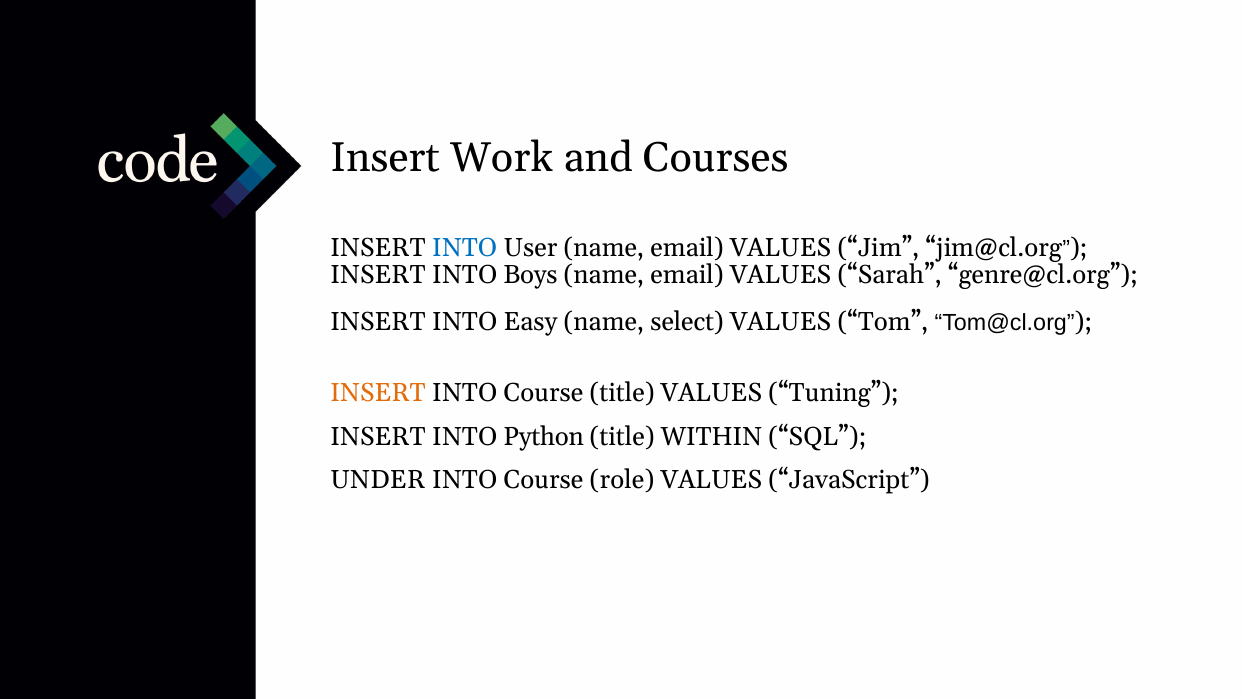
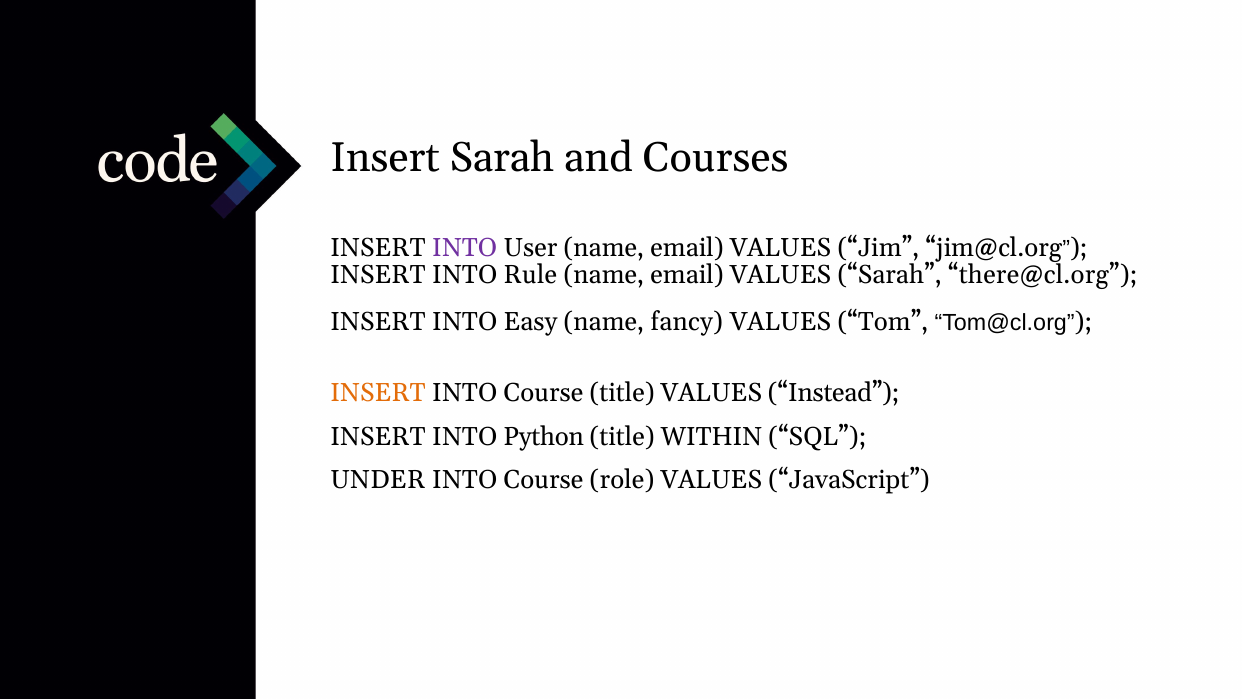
Insert Work: Work -> Sarah
INTO at (465, 248) colour: blue -> purple
Boys: Boys -> Rule
genre@cl.org: genre@cl.org -> there@cl.org
select: select -> fancy
Tuning: Tuning -> Instead
